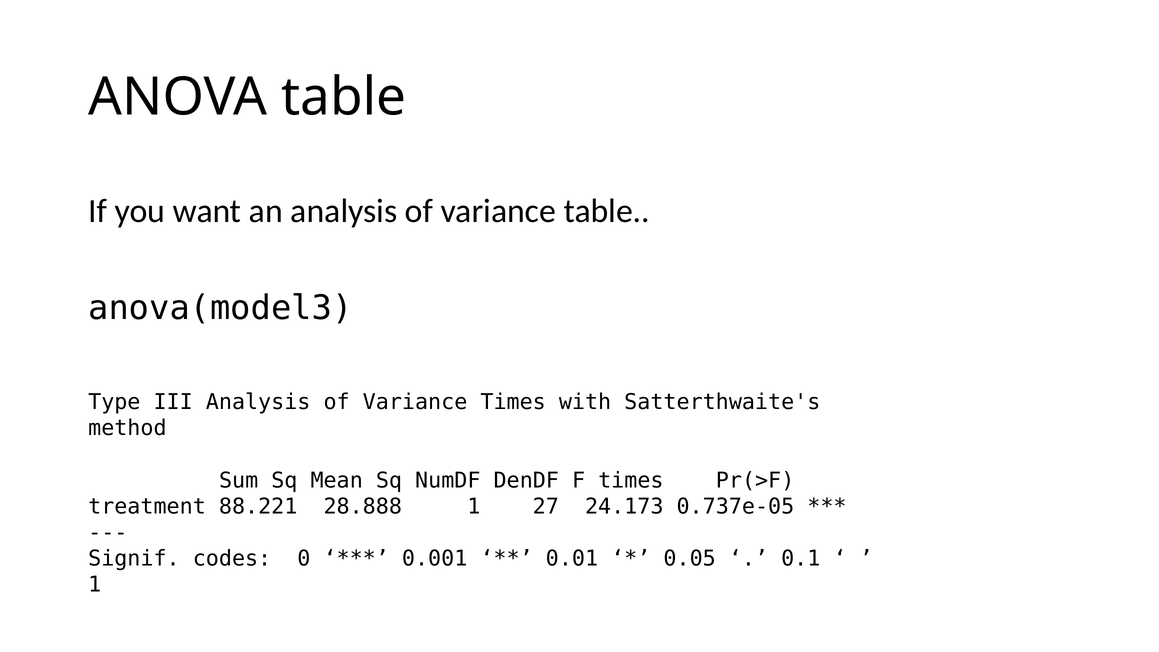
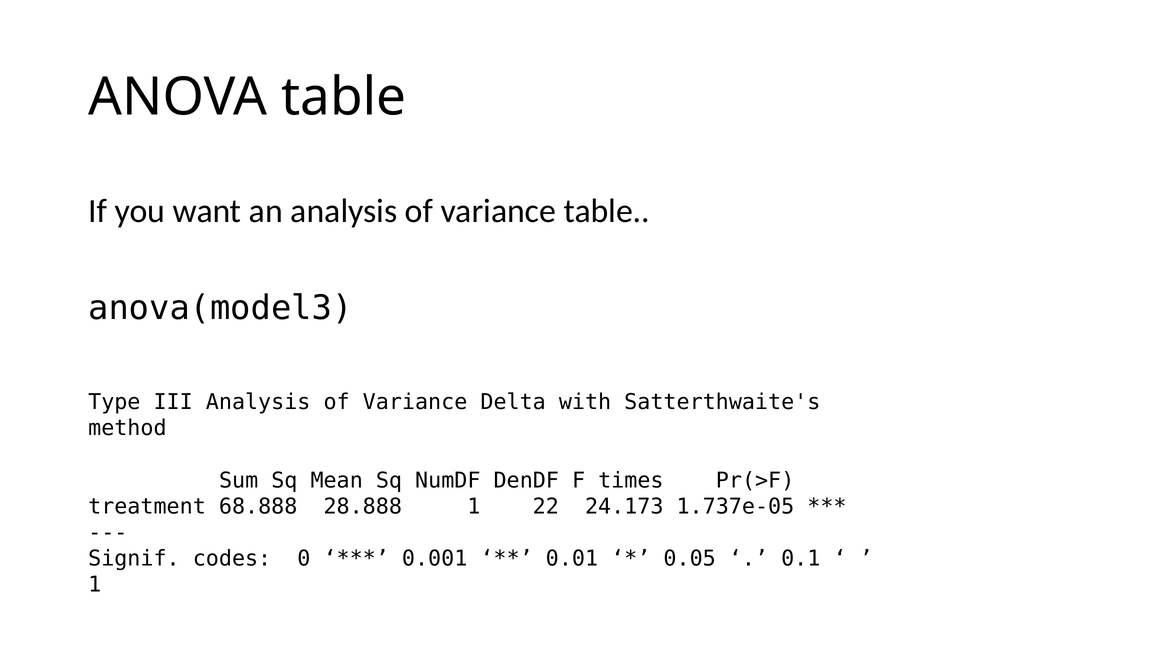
Variance Times: Times -> Delta
88.221: 88.221 -> 68.888
27: 27 -> 22
0.737e-05: 0.737e-05 -> 1.737e-05
